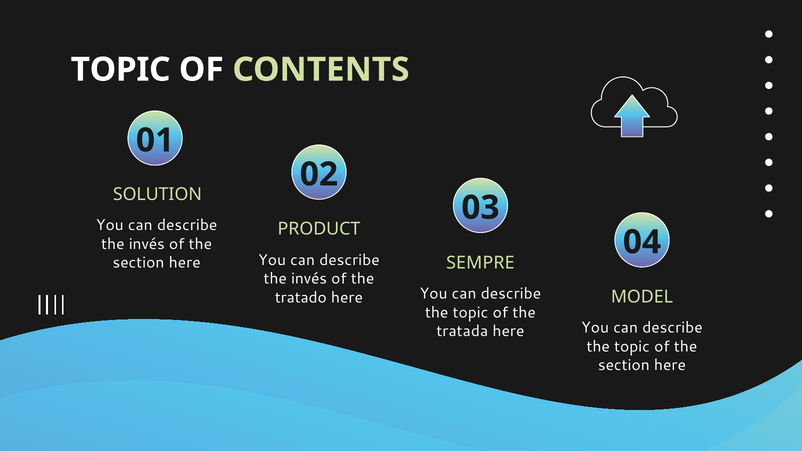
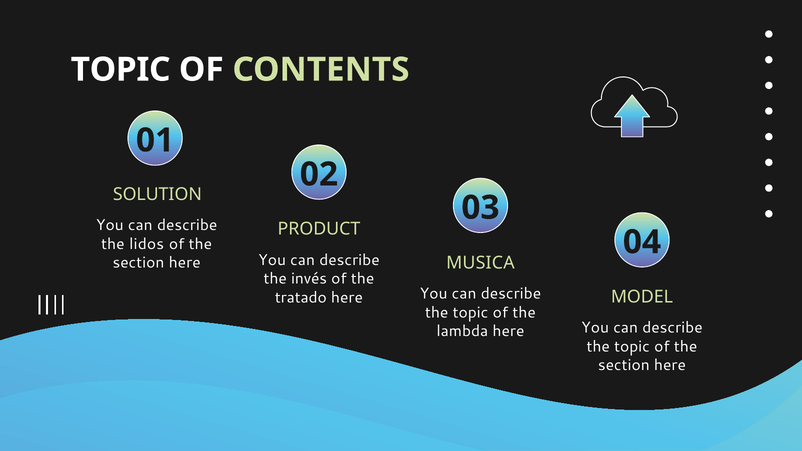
invés at (147, 244): invés -> lidos
SEMPRE: SEMPRE -> MUSICA
tratada: tratada -> lambda
